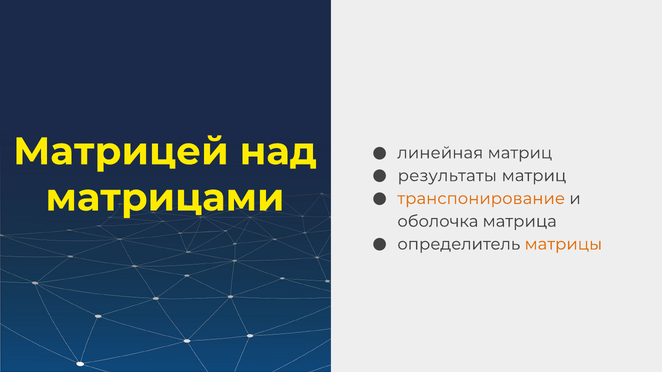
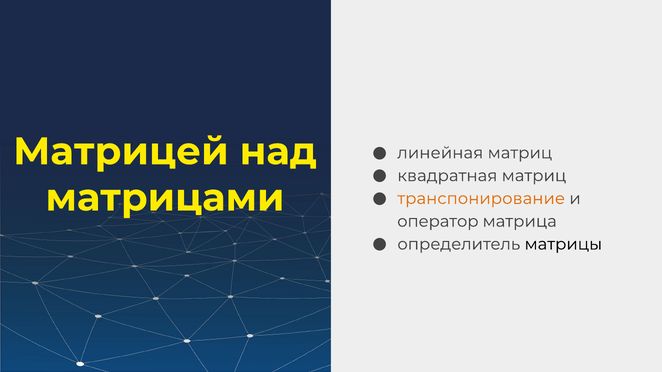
результаты: результаты -> квадратная
оболочка: оболочка -> оператор
матрицы colour: orange -> black
